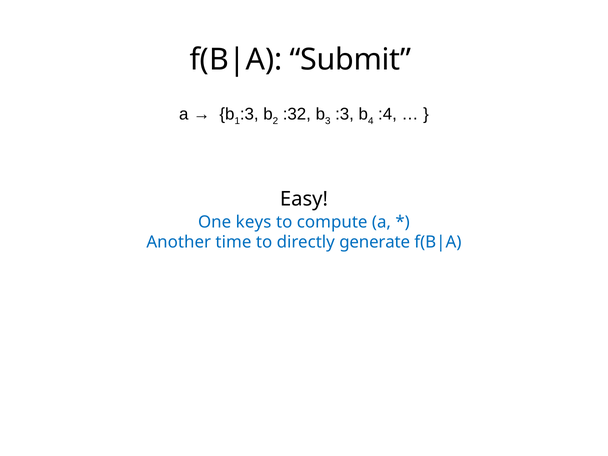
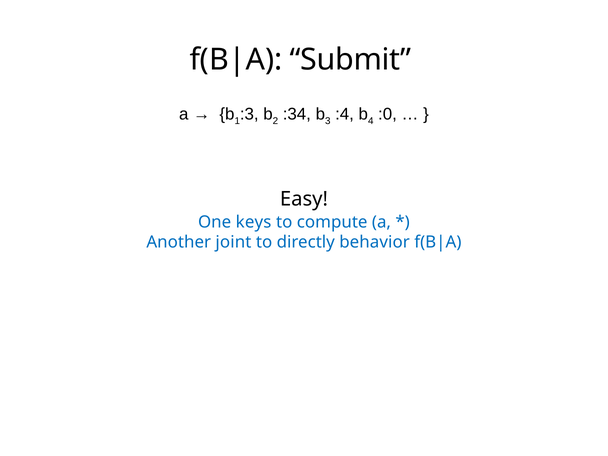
:32: :32 -> :34
:3 at (345, 114): :3 -> :4
:4: :4 -> :0
time: time -> joint
generate: generate -> behavior
